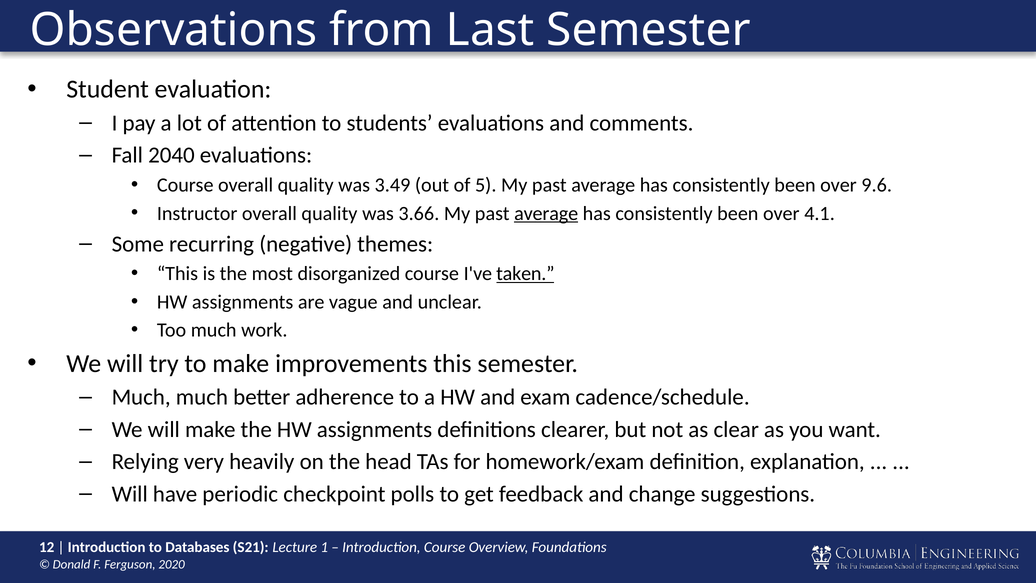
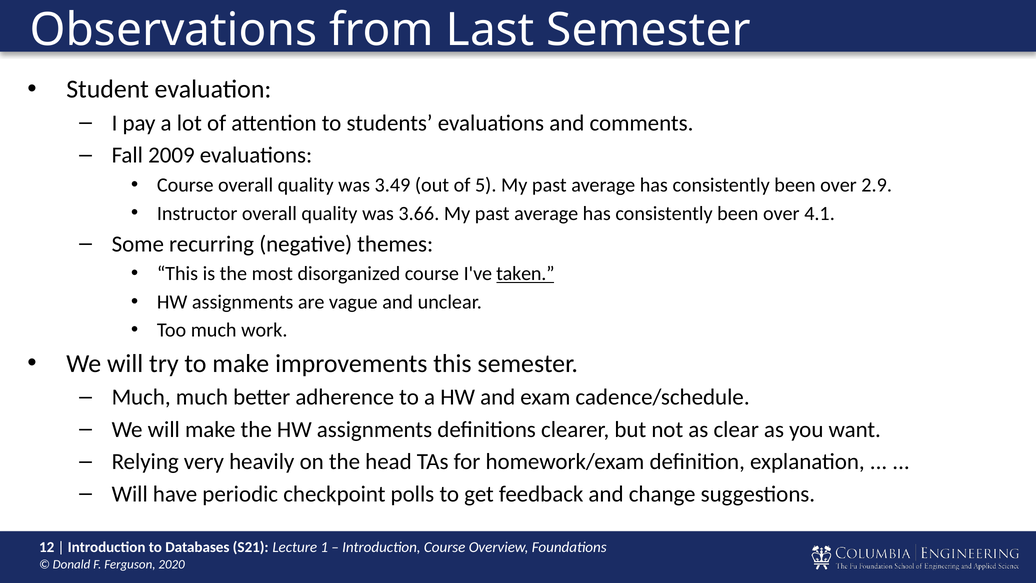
2040: 2040 -> 2009
9.6: 9.6 -> 2.9
average at (546, 213) underline: present -> none
